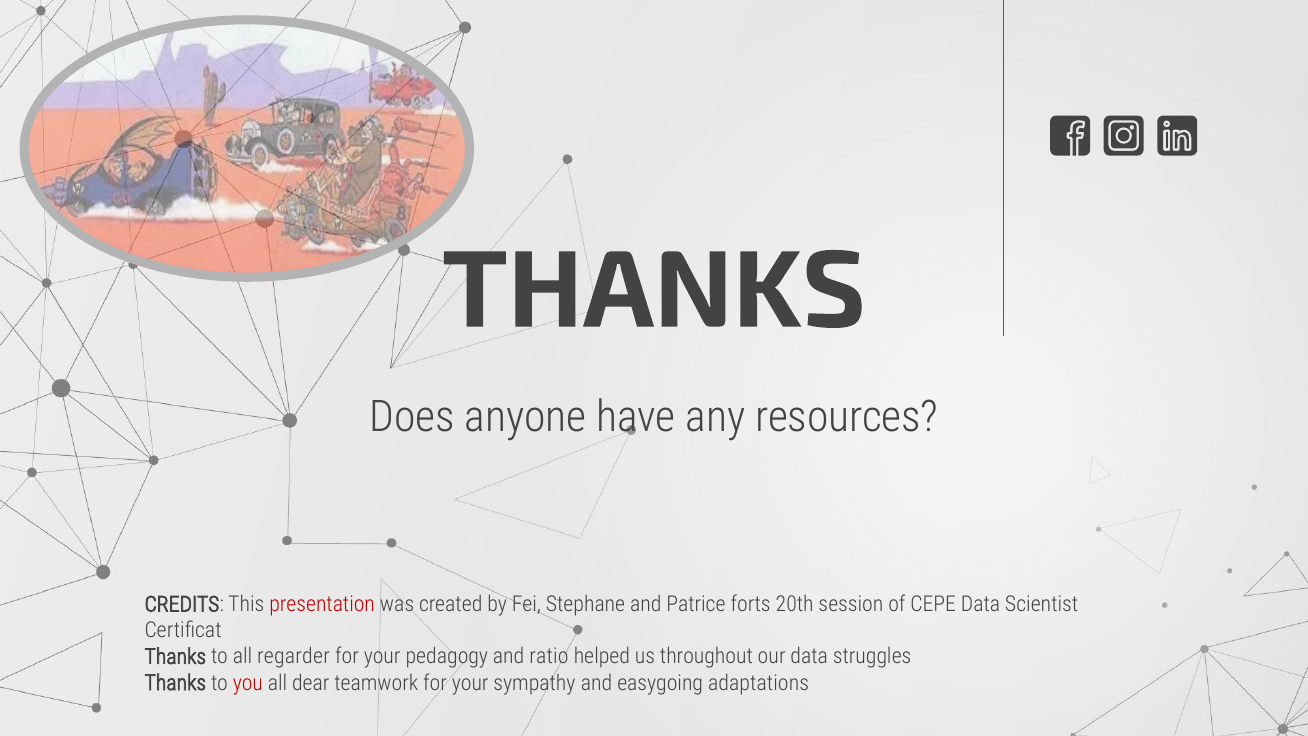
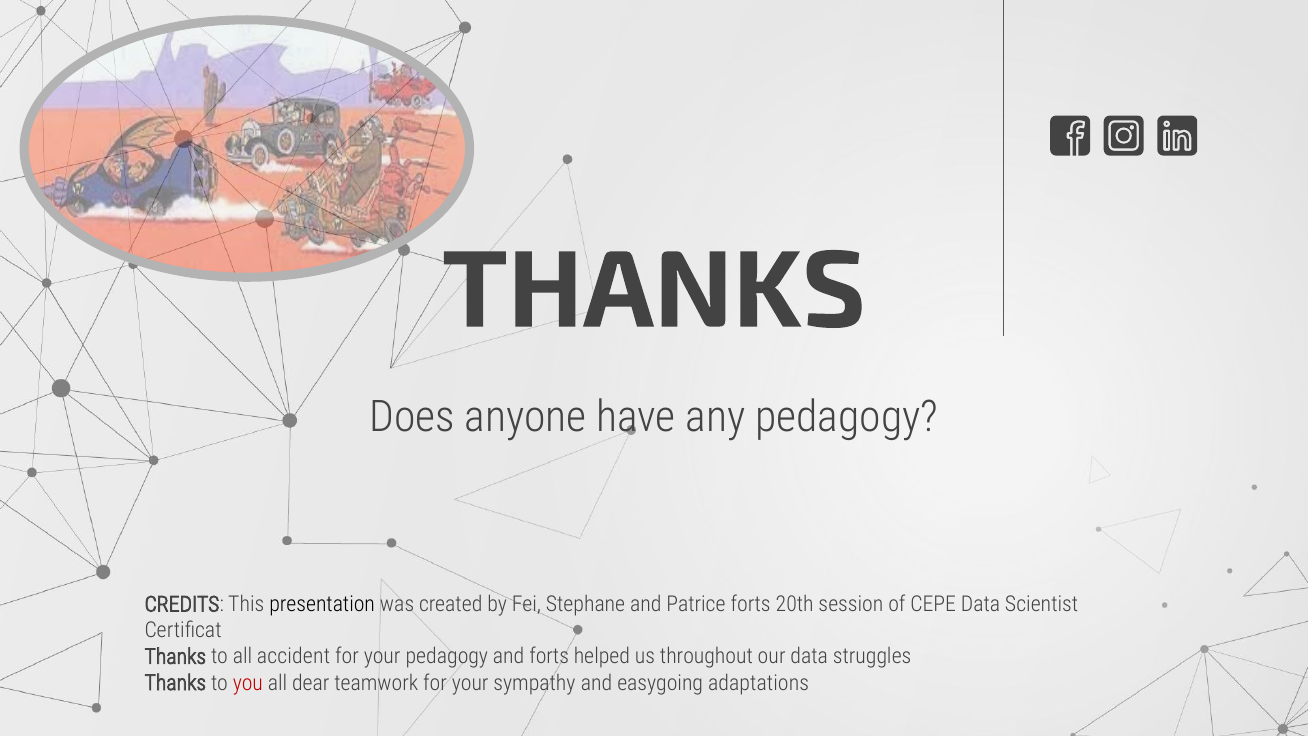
any resources: resources -> pedagogy
presentation colour: red -> black
regarder: regarder -> accident
and ratio: ratio -> forts
